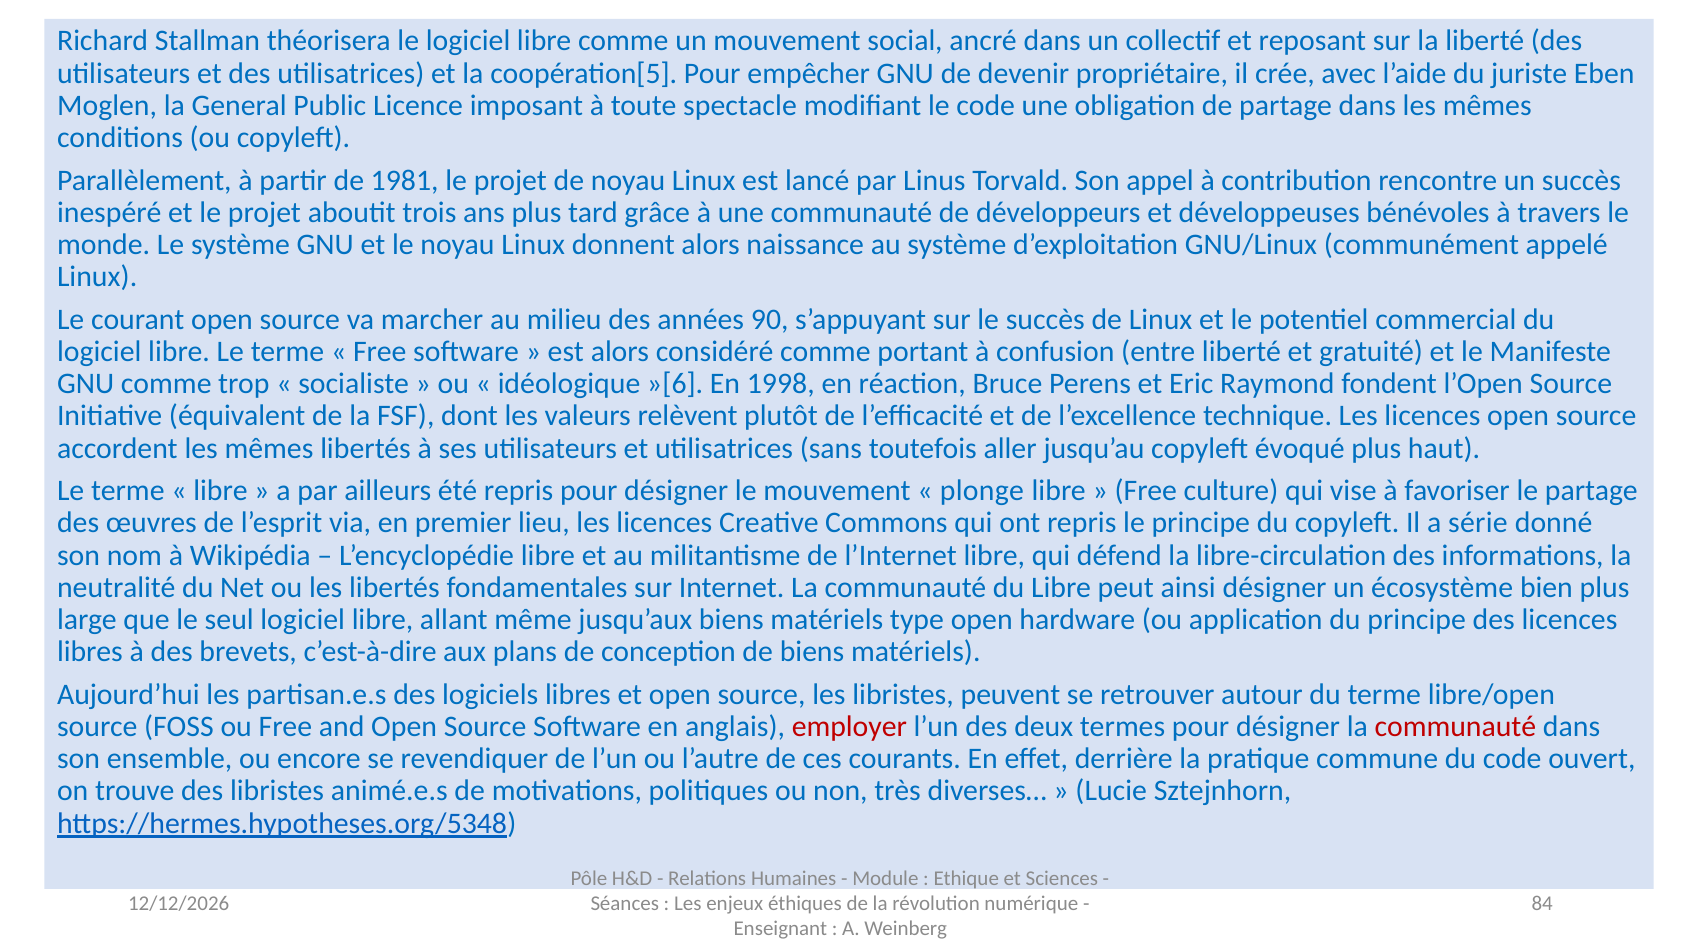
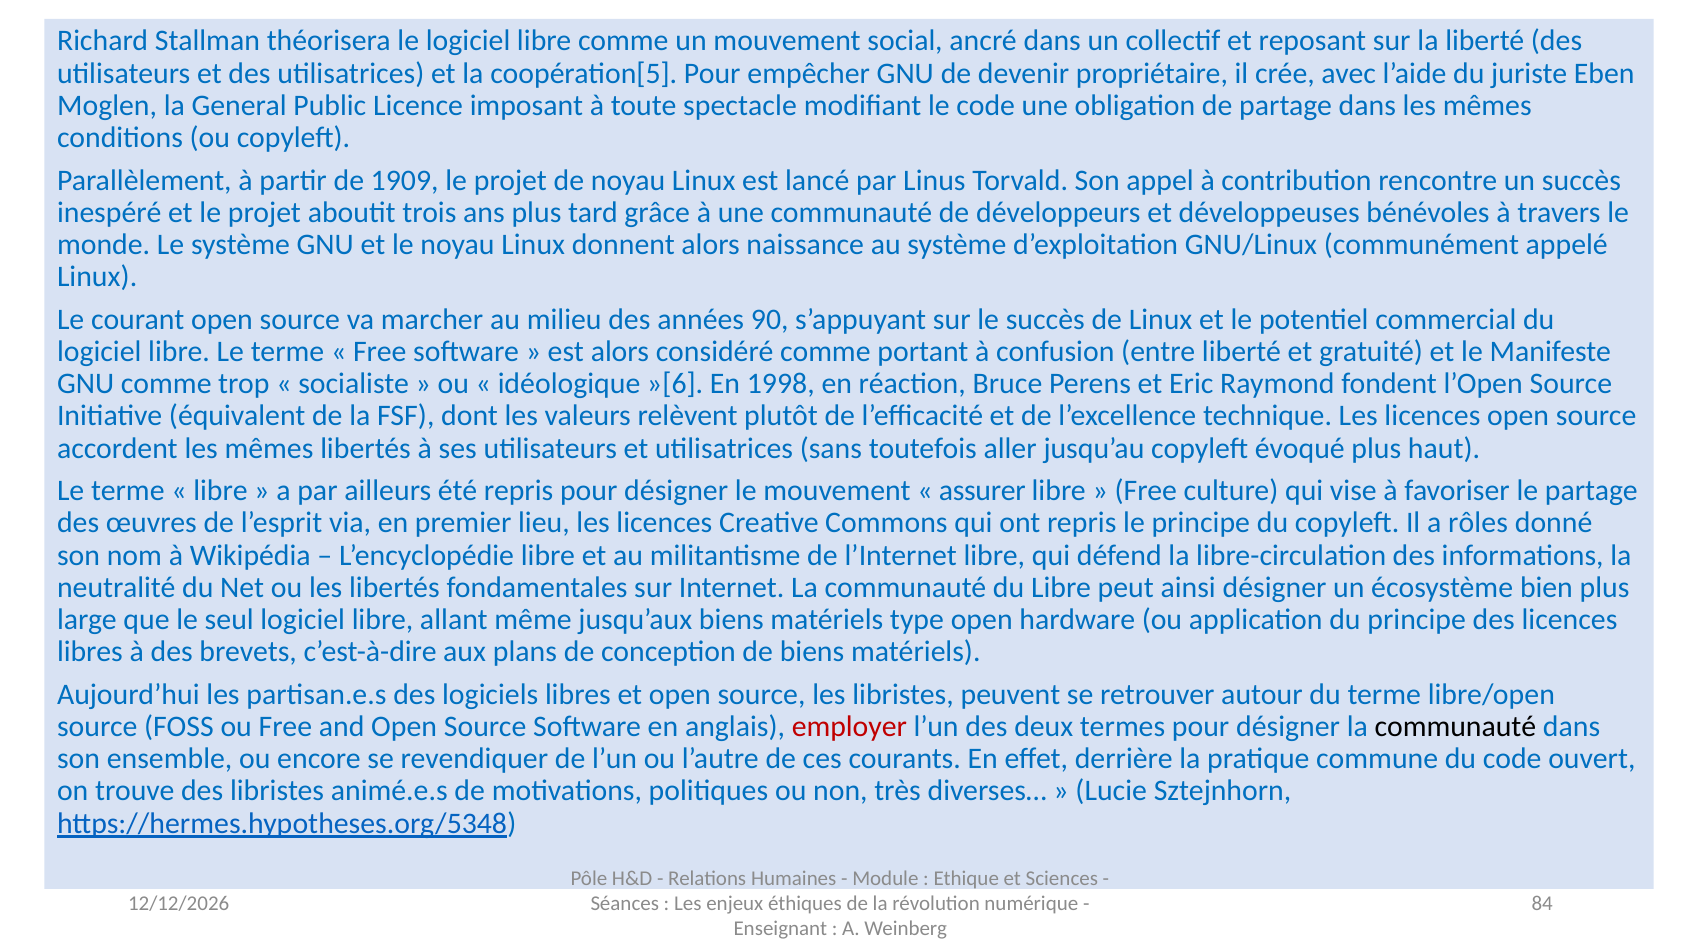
1981: 1981 -> 1909
plonge: plonge -> assurer
série: série -> rôles
communauté at (1455, 726) colour: red -> black
